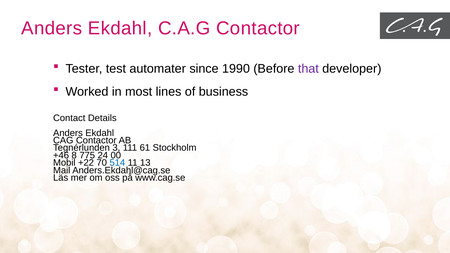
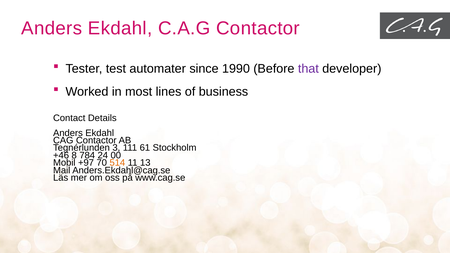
775: 775 -> 784
+22: +22 -> +97
514 colour: blue -> orange
